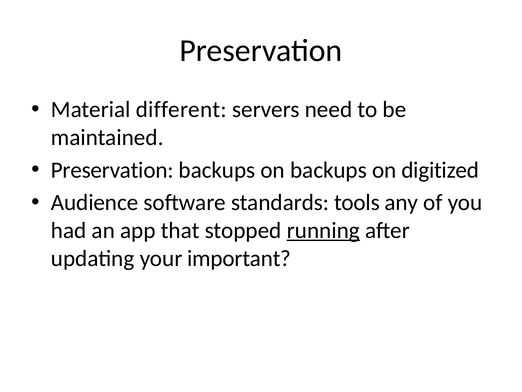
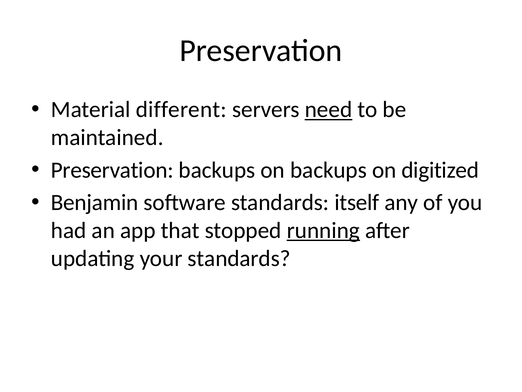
need underline: none -> present
Audience: Audience -> Benjamin
tools: tools -> itself
your important: important -> standards
